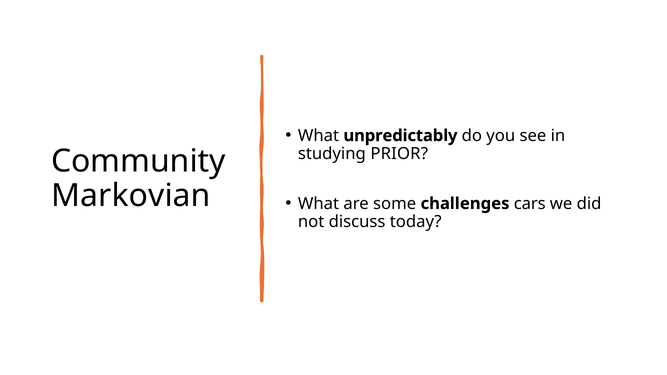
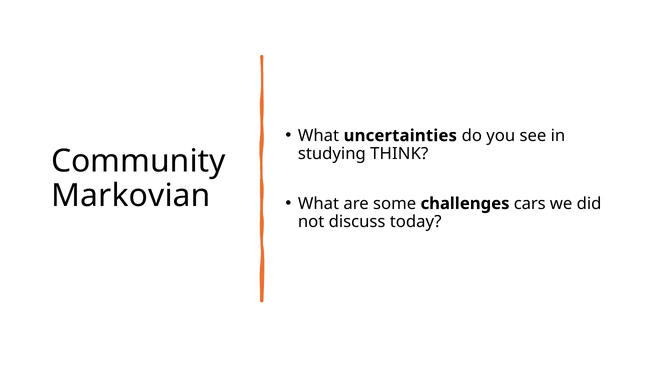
unpredictably: unpredictably -> uncertainties
PRIOR: PRIOR -> THINK
